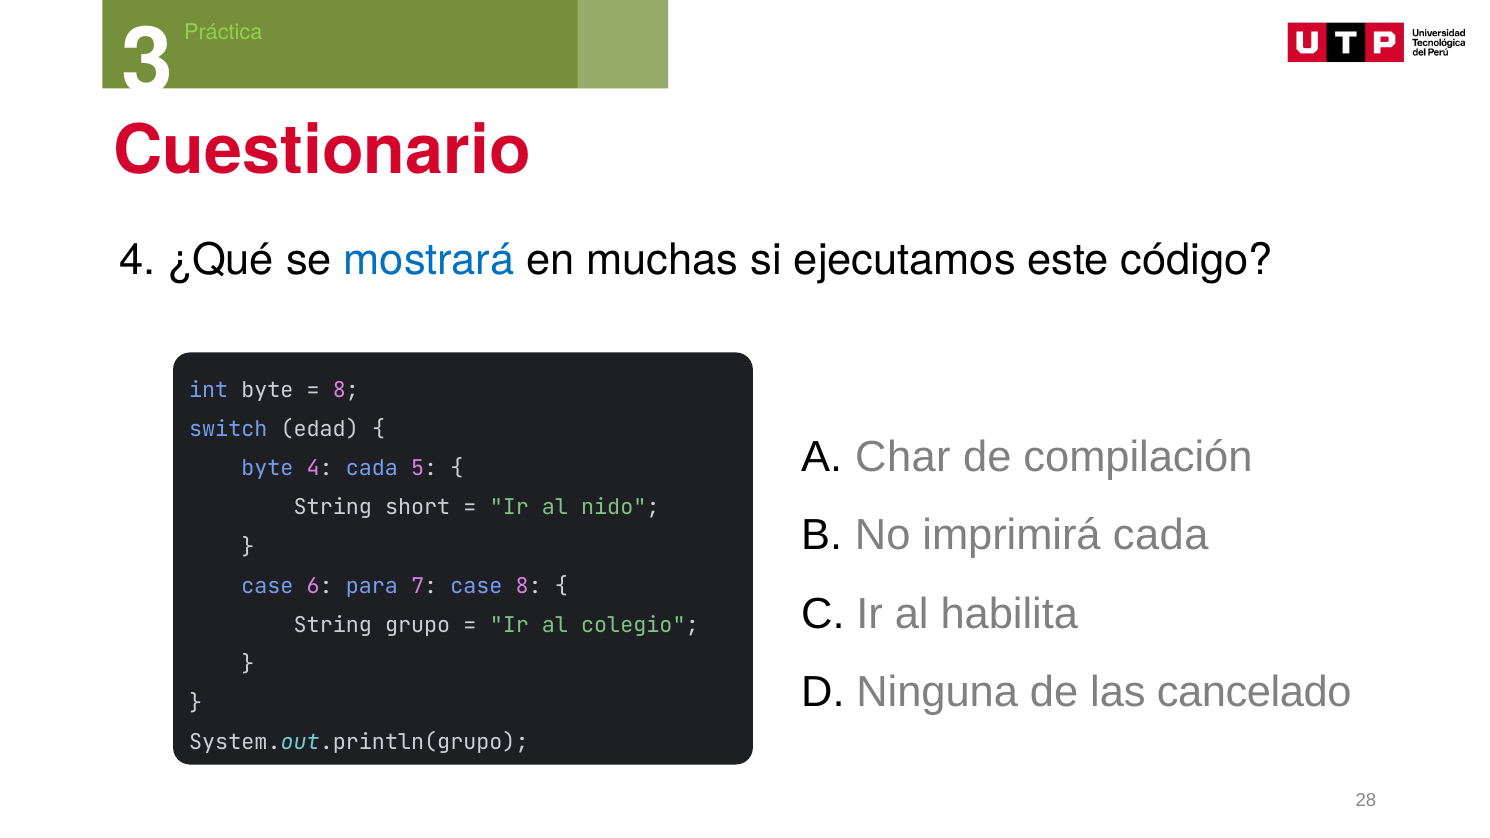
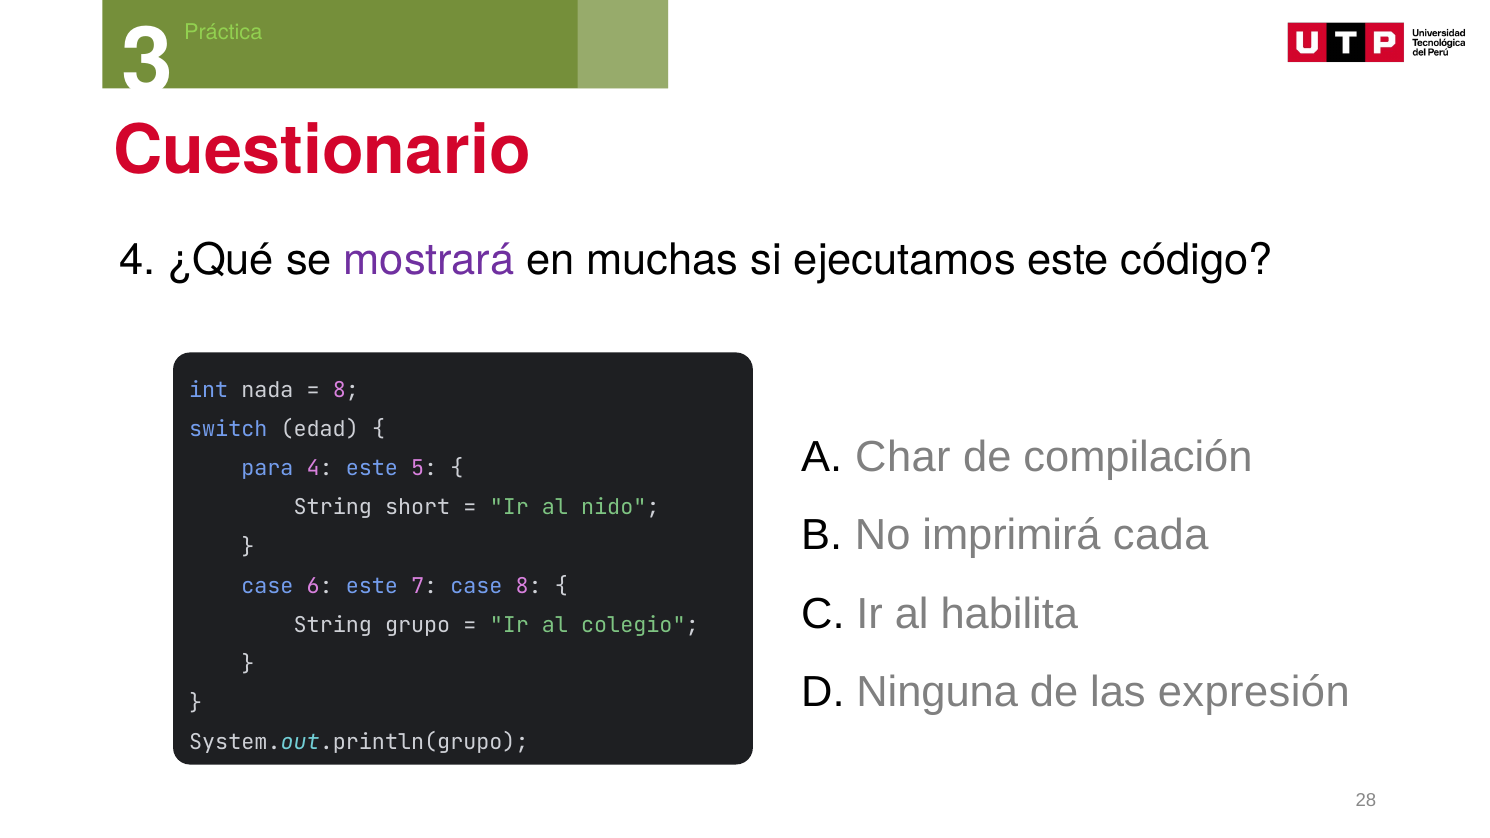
mostrará colour: blue -> purple
int byte: byte -> nada
byte at (267, 469): byte -> para
4 cada: cada -> este
6 para: para -> este
cancelado: cancelado -> expresión
